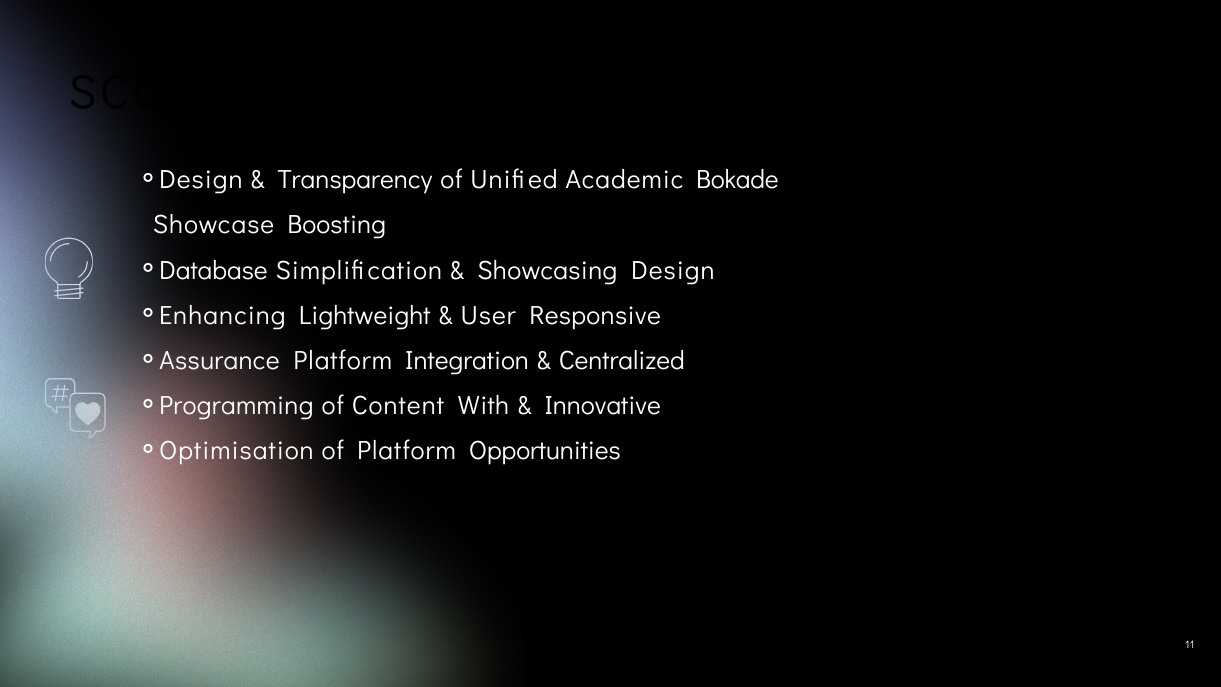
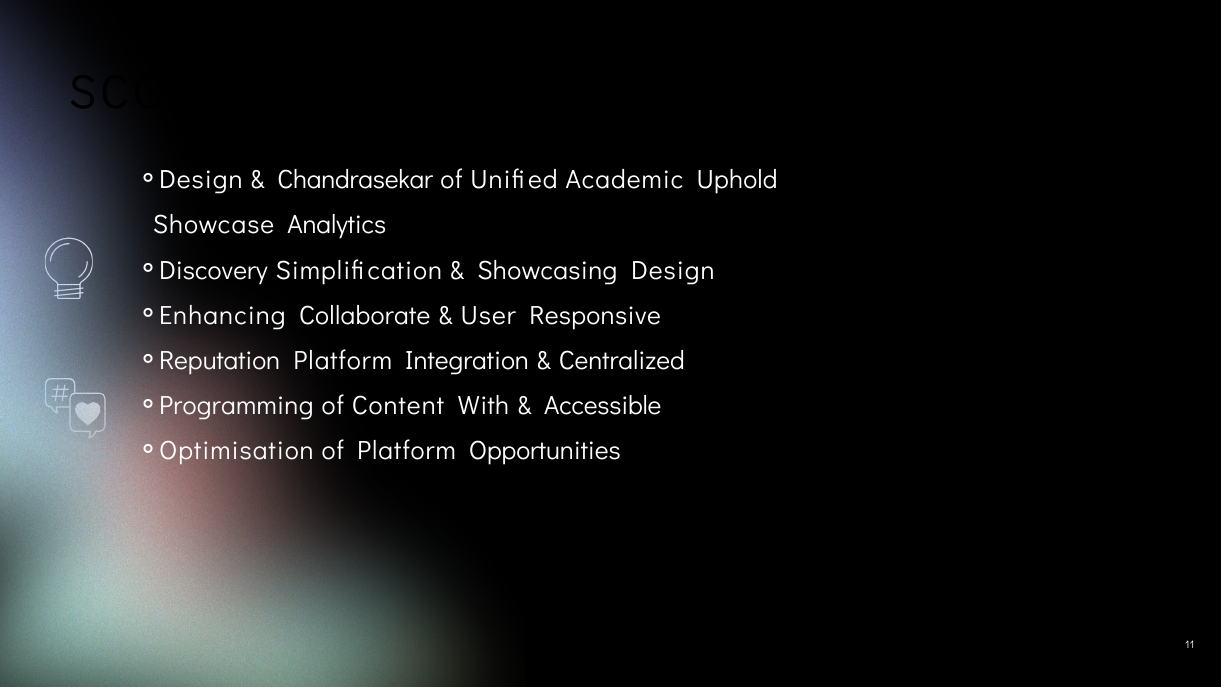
Transparency: Transparency -> Chandrasekar
Bokade: Bokade -> Uphold
Boosting: Boosting -> Analytics
Database: Database -> Discovery
Lightweight: Lightweight -> Collaborate
Assurance: Assurance -> Reputation
Innovative: Innovative -> Accessible
